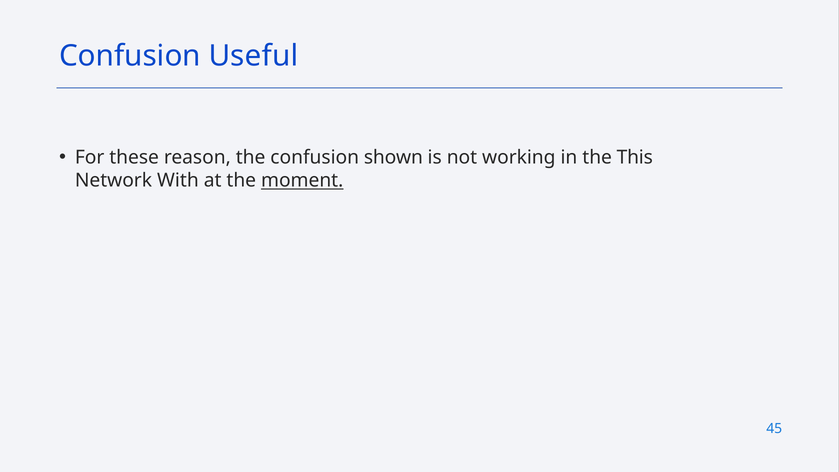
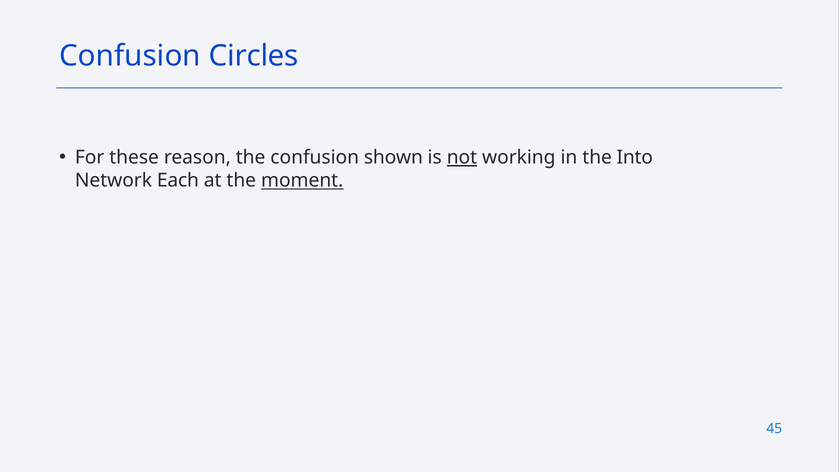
Useful: Useful -> Circles
not underline: none -> present
This: This -> Into
With: With -> Each
